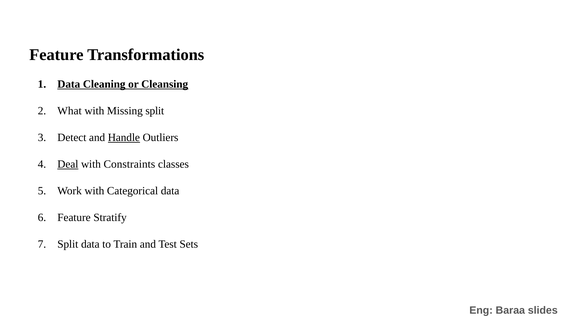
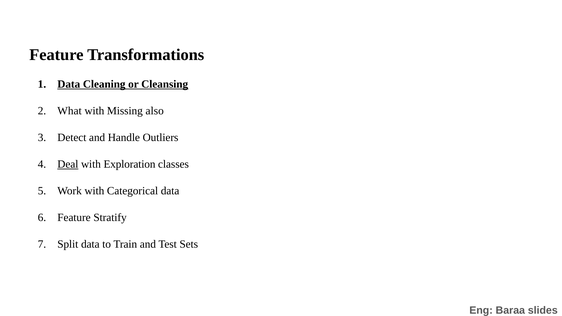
Missing split: split -> also
Handle underline: present -> none
Constraints: Constraints -> Exploration
